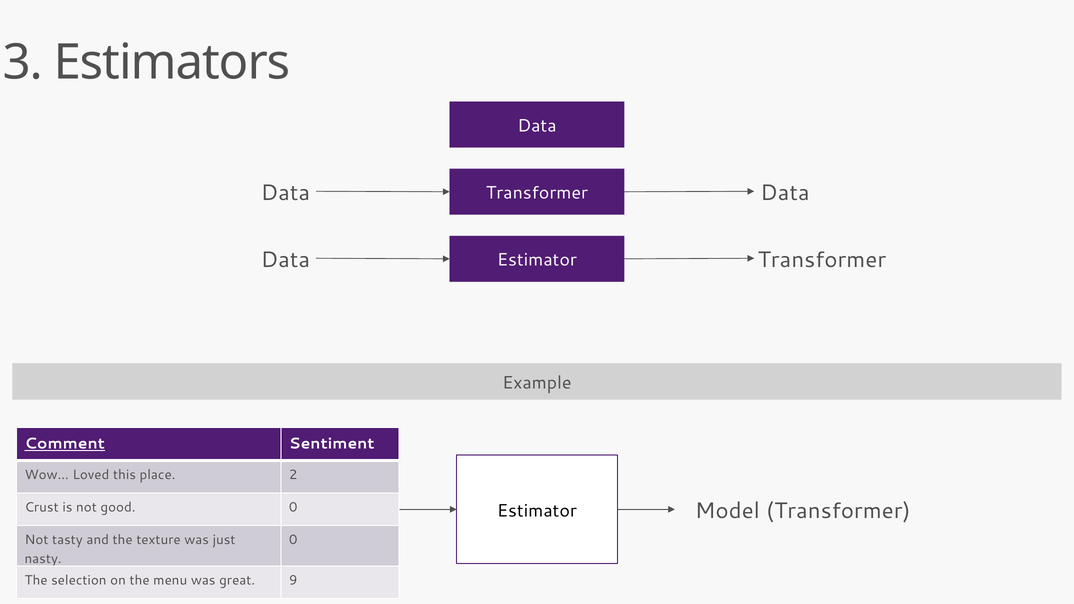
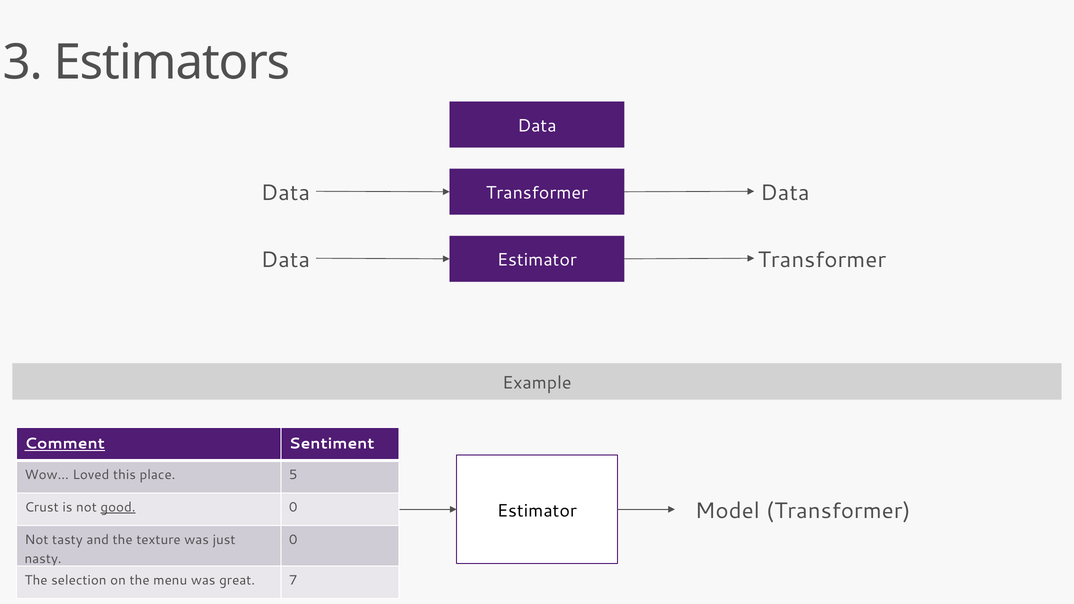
2: 2 -> 5
good underline: none -> present
9: 9 -> 7
